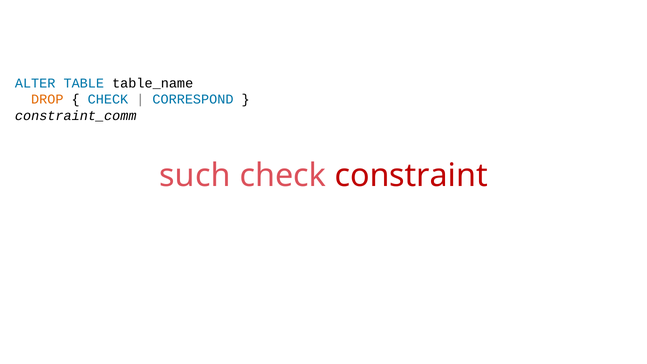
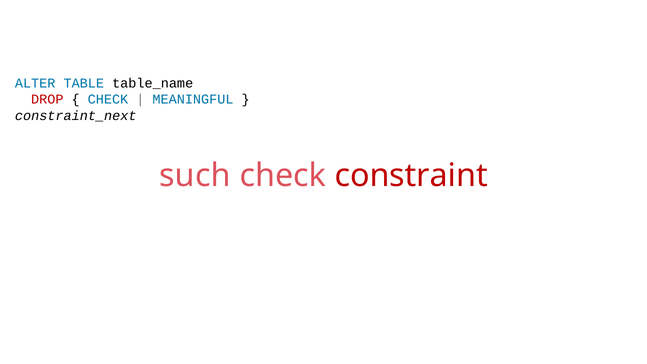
DROP colour: orange -> red
CORRESPOND: CORRESPOND -> MEANINGFUL
constraint_comm: constraint_comm -> constraint_next
